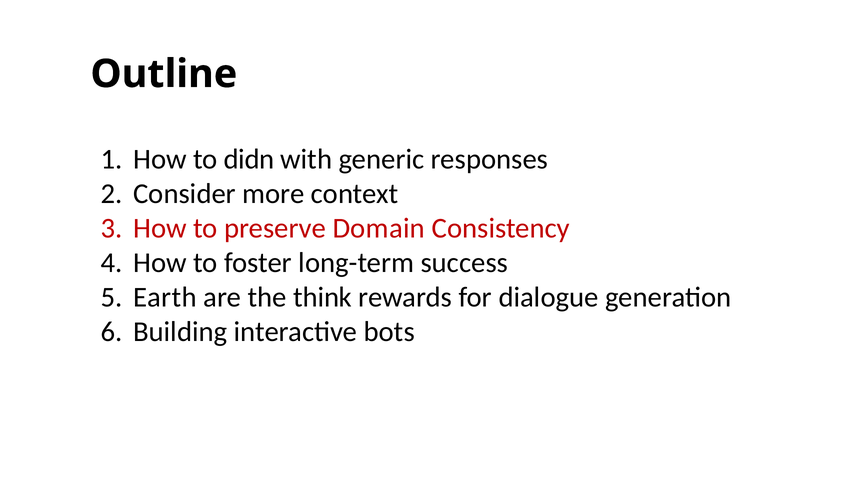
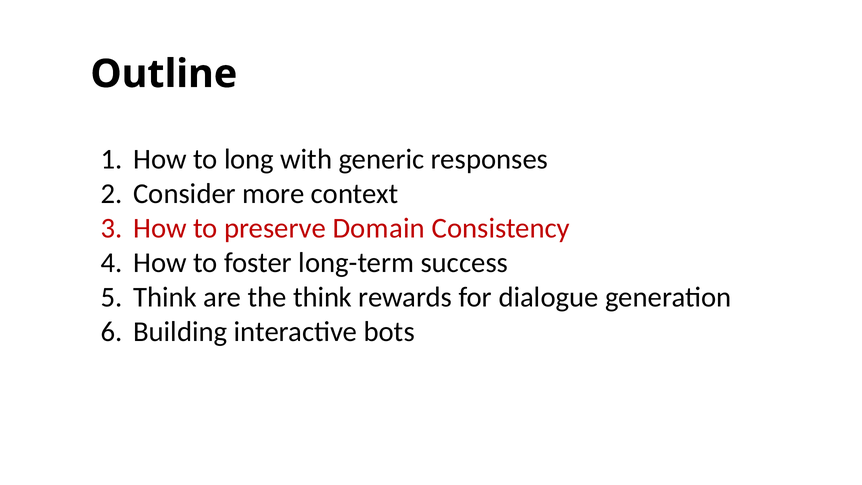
didn: didn -> long
Earth at (165, 297): Earth -> Think
